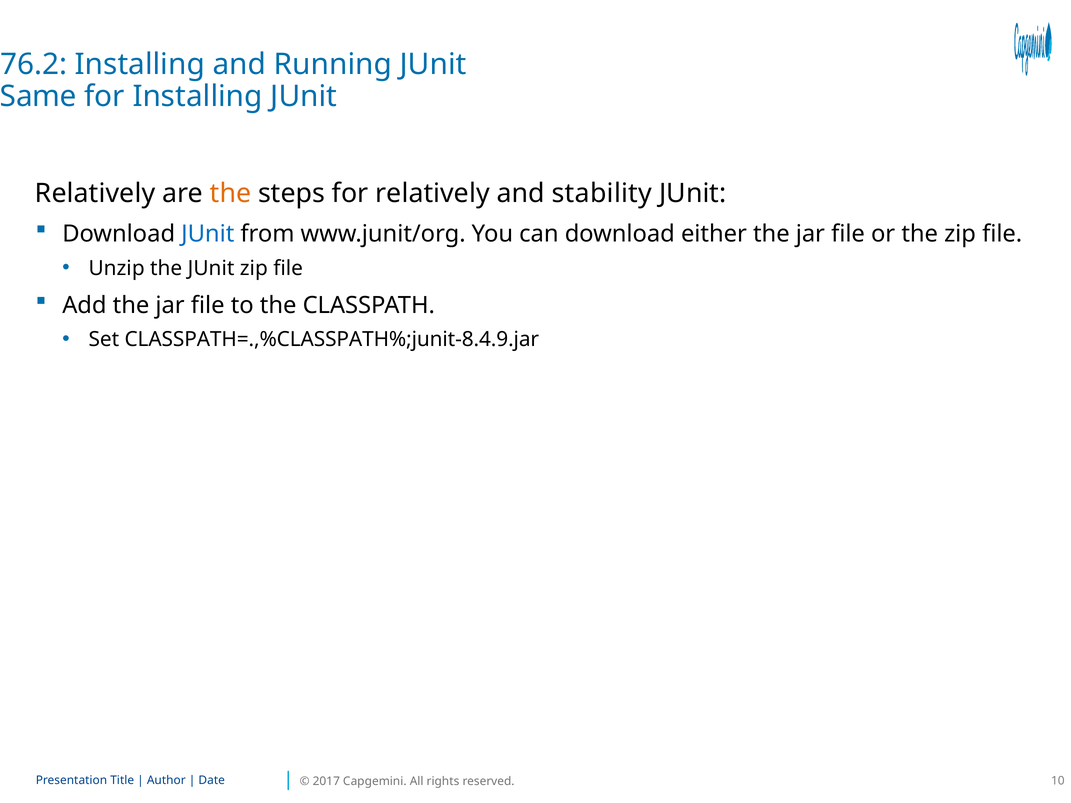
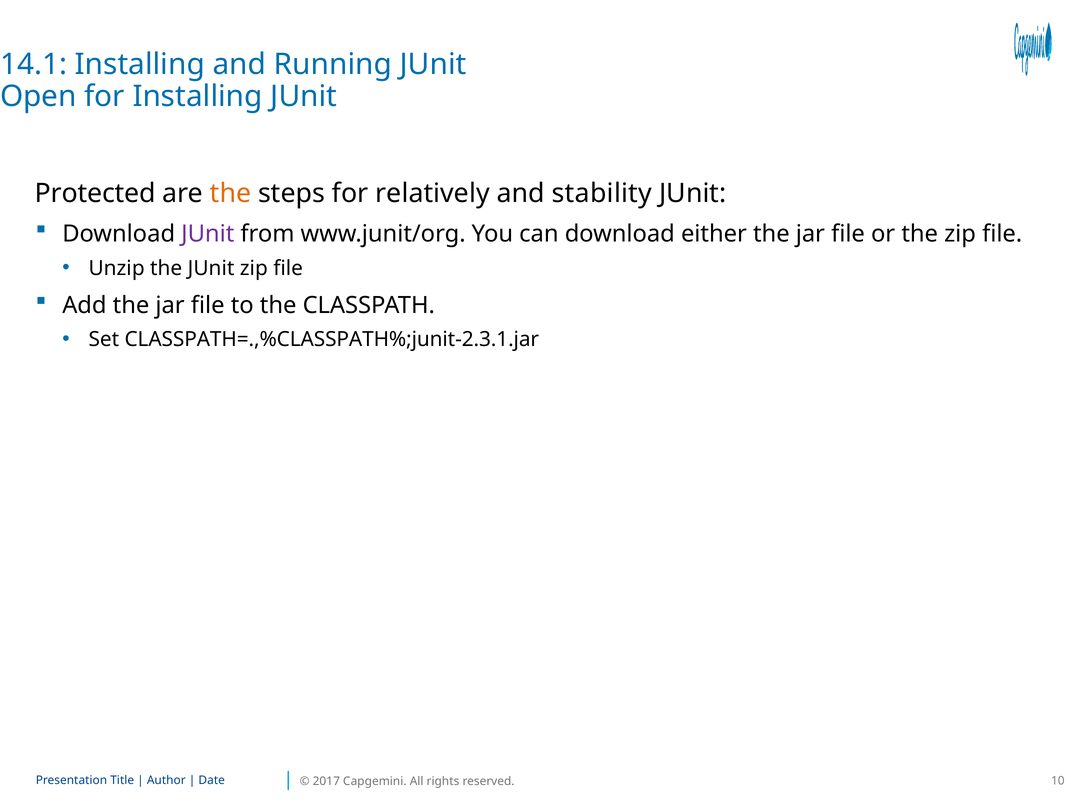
76.2: 76.2 -> 14.1
Same: Same -> Open
Relatively at (95, 194): Relatively -> Protected
JUnit at (208, 234) colour: blue -> purple
CLASSPATH=.,%CLASSPATH%;junit-8.4.9.jar: CLASSPATH=.,%CLASSPATH%;junit-8.4.9.jar -> CLASSPATH=.,%CLASSPATH%;junit-2.3.1.jar
